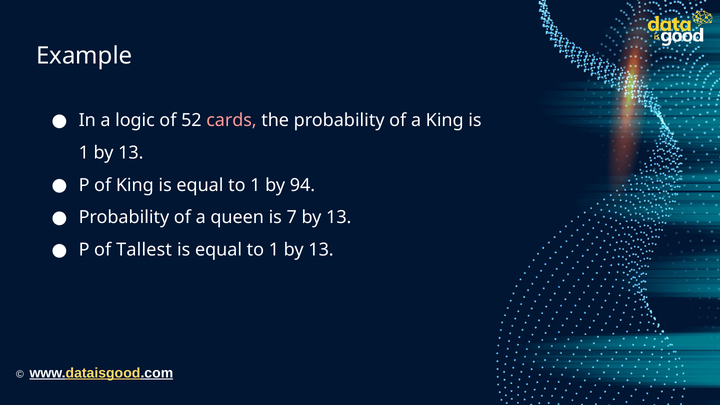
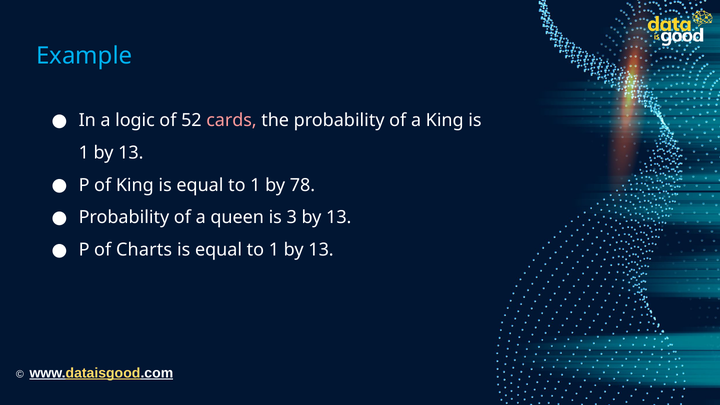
Example colour: white -> light blue
94: 94 -> 78
7: 7 -> 3
Tallest: Tallest -> Charts
